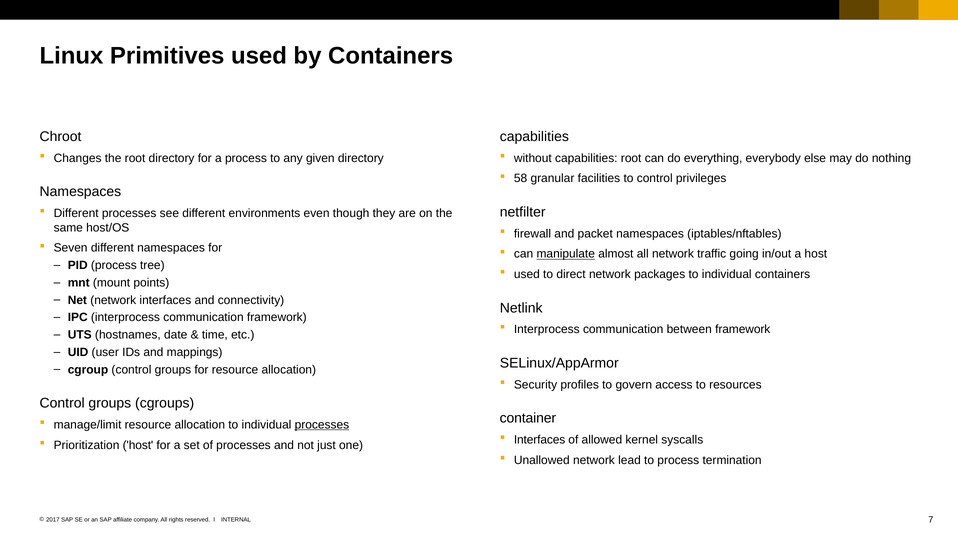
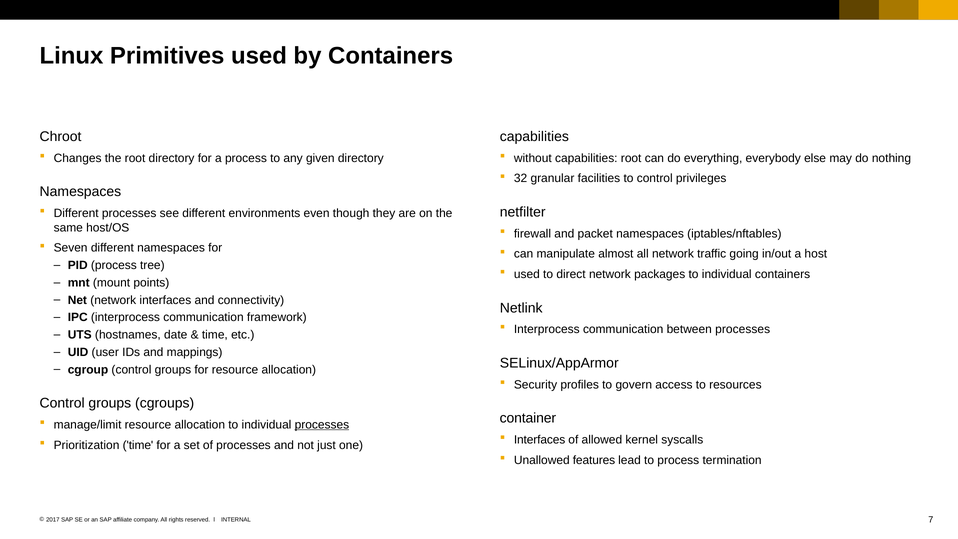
58: 58 -> 32
manipulate underline: present -> none
between framework: framework -> processes
Prioritization host: host -> time
Unallowed network: network -> features
